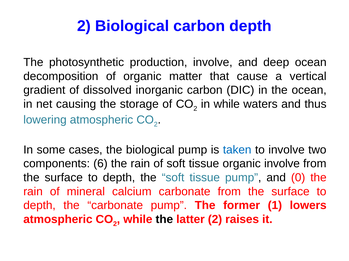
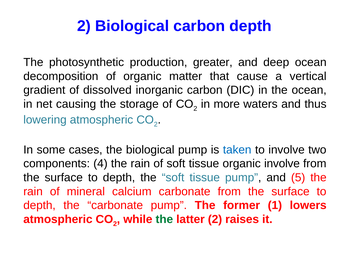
production involve: involve -> greater
in while: while -> more
6: 6 -> 4
0: 0 -> 5
the at (164, 220) colour: black -> green
